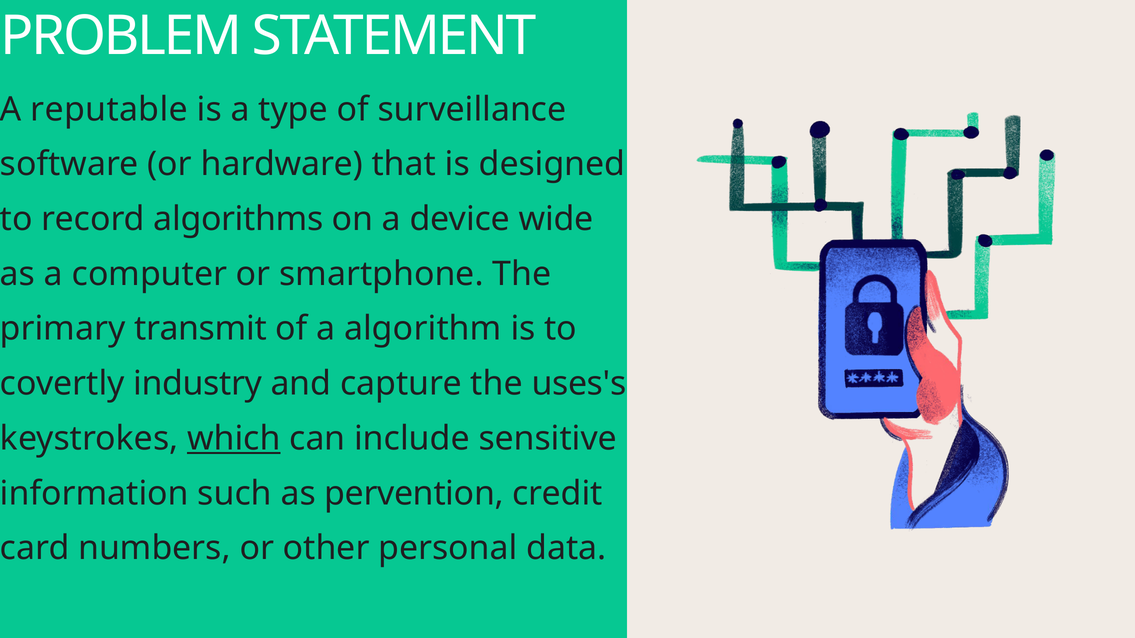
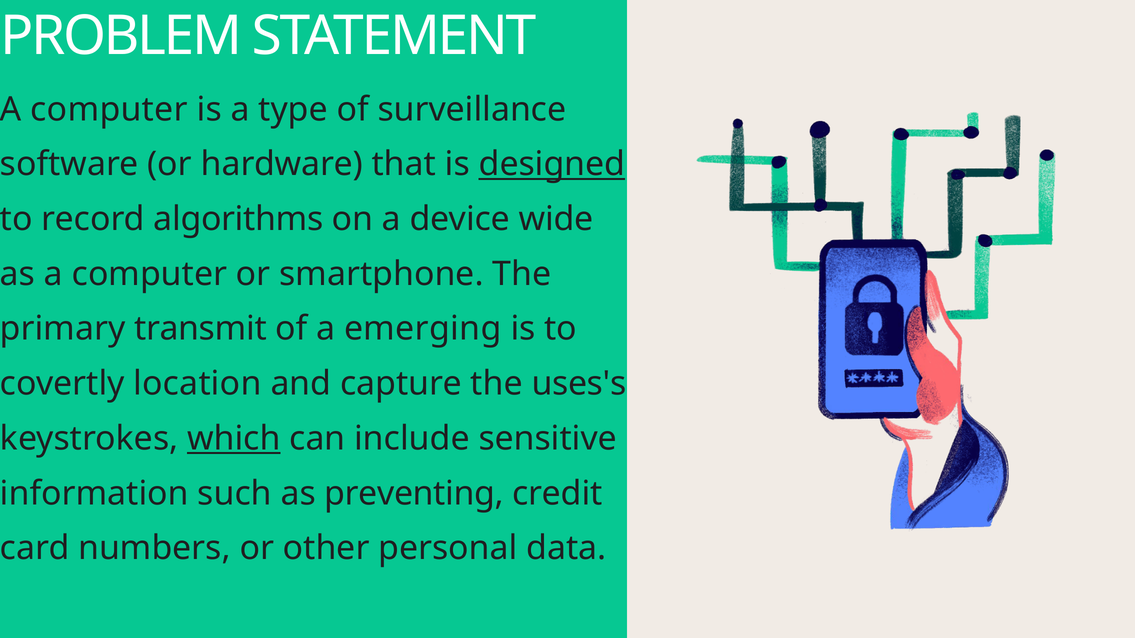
reputable at (109, 109): reputable -> computer
designed underline: none -> present
algorithm: algorithm -> emerging
industry: industry -> location
pervention: pervention -> preventing
